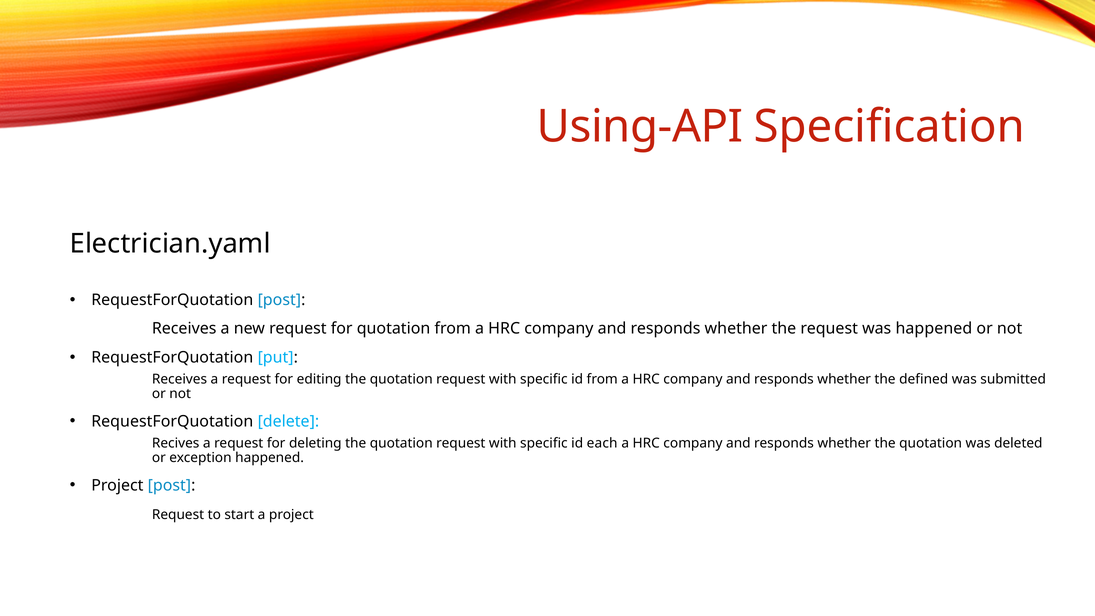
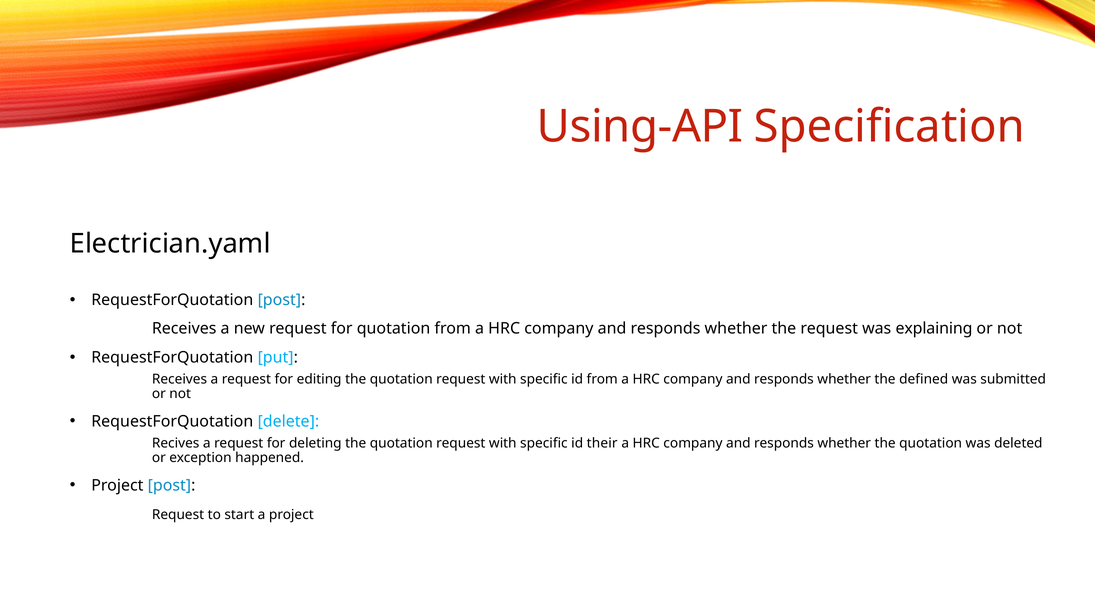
was happened: happened -> explaining
each: each -> their
